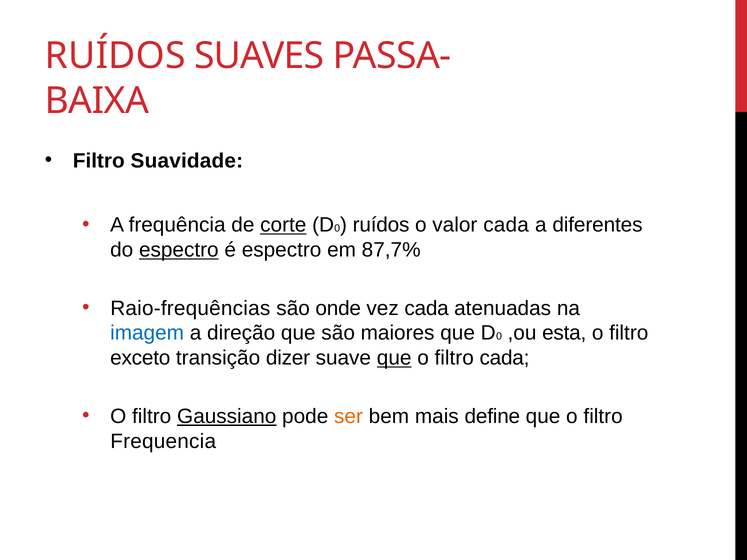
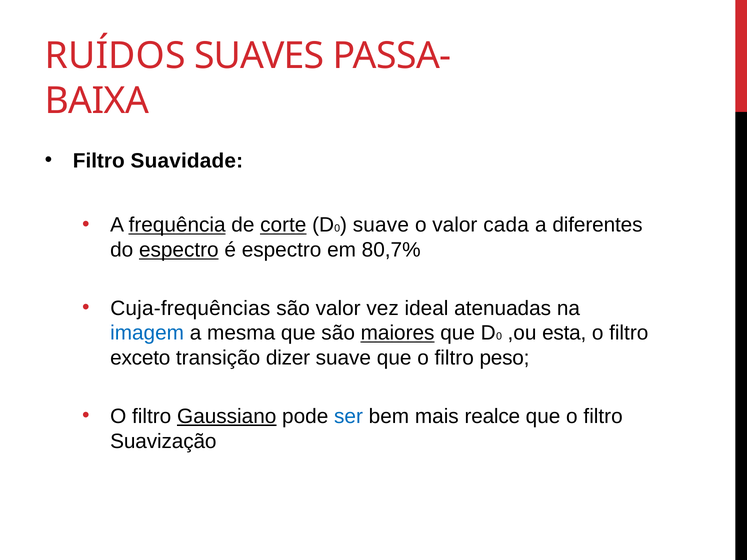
frequência underline: none -> present
ruídos at (381, 225): ruídos -> suave
87,7%: 87,7% -> 80,7%
Raio-frequências: Raio-frequências -> Cuja-frequências
são onde: onde -> valor
vez cada: cada -> ideal
direção: direção -> mesma
maiores underline: none -> present
que at (394, 358) underline: present -> none
filtro cada: cada -> peso
ser colour: orange -> blue
define: define -> realce
Frequencia: Frequencia -> Suavização
